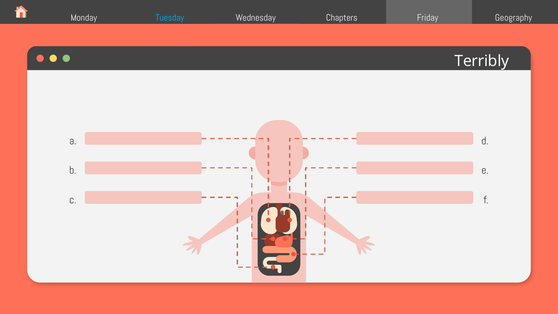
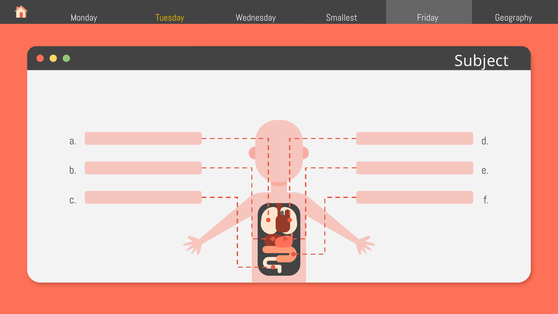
Tuesday colour: light blue -> yellow
Chapters: Chapters -> Smallest
Terribly: Terribly -> Subject
